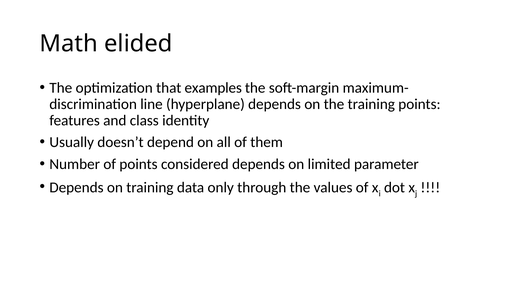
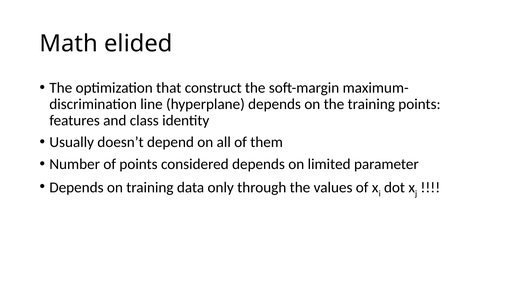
examples: examples -> construct
